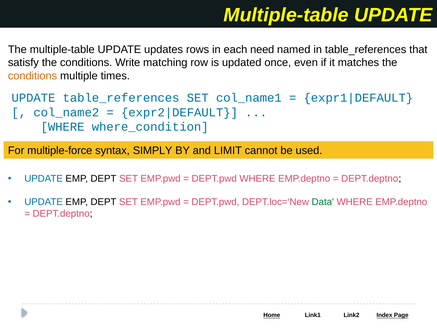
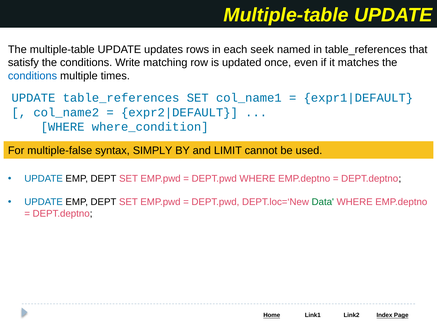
need: need -> seek
conditions at (33, 76) colour: orange -> blue
multiple-force: multiple-force -> multiple-false
